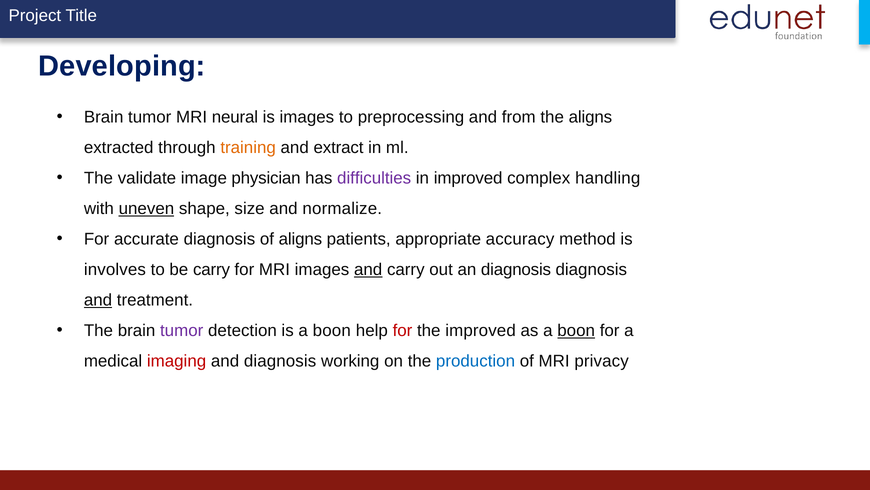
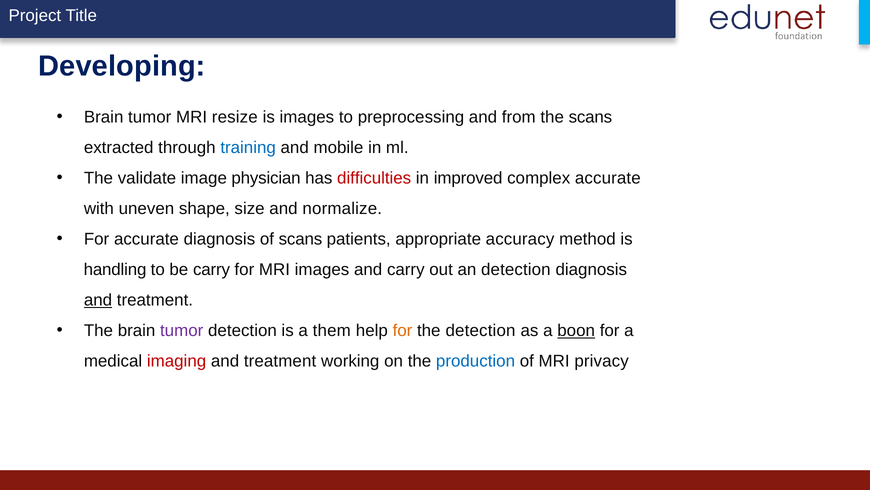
neural: neural -> resize
the aligns: aligns -> scans
training colour: orange -> blue
extract: extract -> mobile
difficulties colour: purple -> red
complex handling: handling -> accurate
uneven underline: present -> none
of aligns: aligns -> scans
involves: involves -> handling
and at (368, 269) underline: present -> none
an diagnosis: diagnosis -> detection
is a boon: boon -> them
for at (402, 330) colour: red -> orange
the improved: improved -> detection
diagnosis at (280, 361): diagnosis -> treatment
